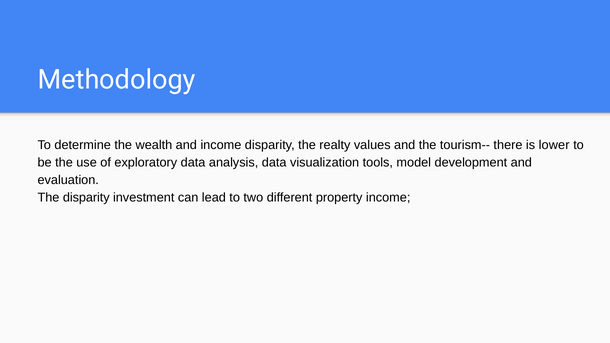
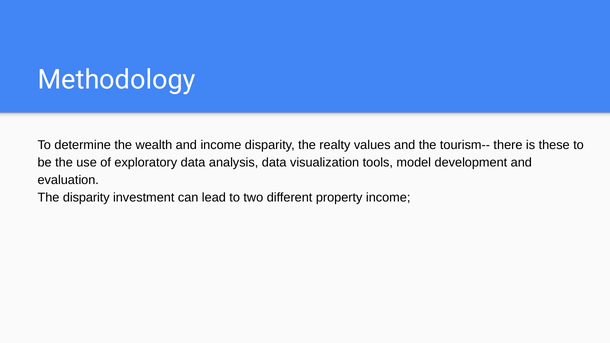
lower: lower -> these
